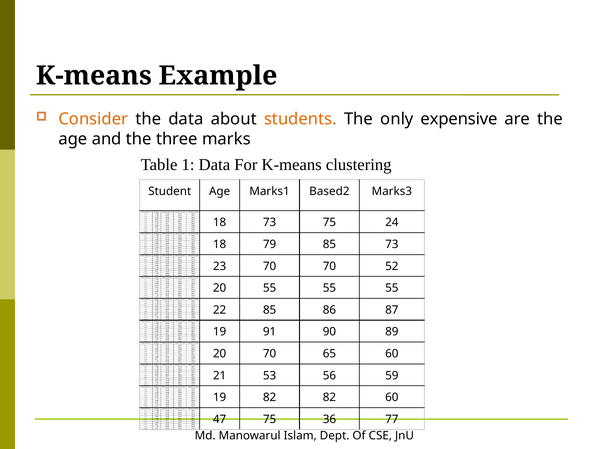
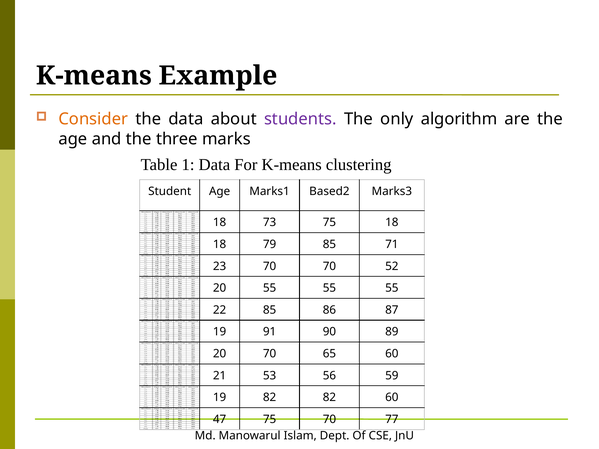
students colour: orange -> purple
expensive: expensive -> algorithm
75 24: 24 -> 18
85 73: 73 -> 71
75 36: 36 -> 70
